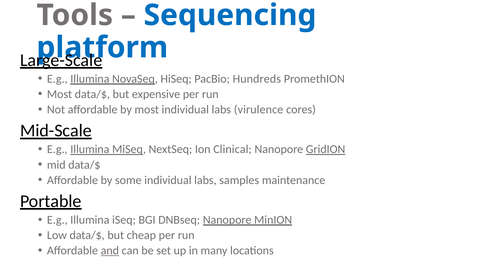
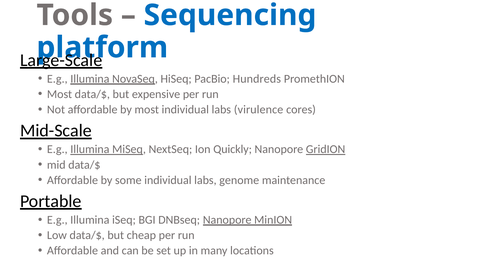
Clinical: Clinical -> Quickly
samples: samples -> genome
and underline: present -> none
